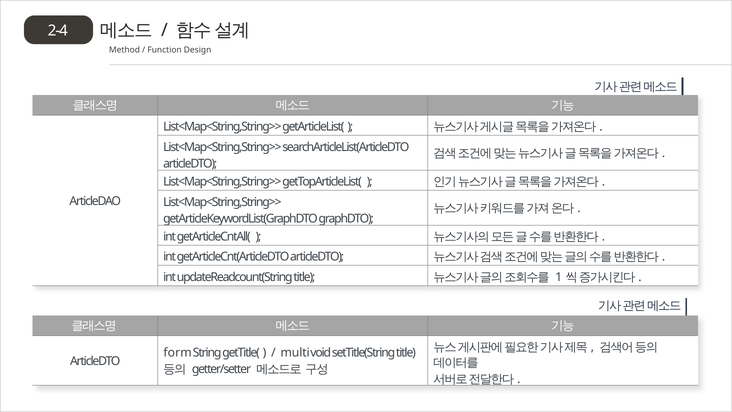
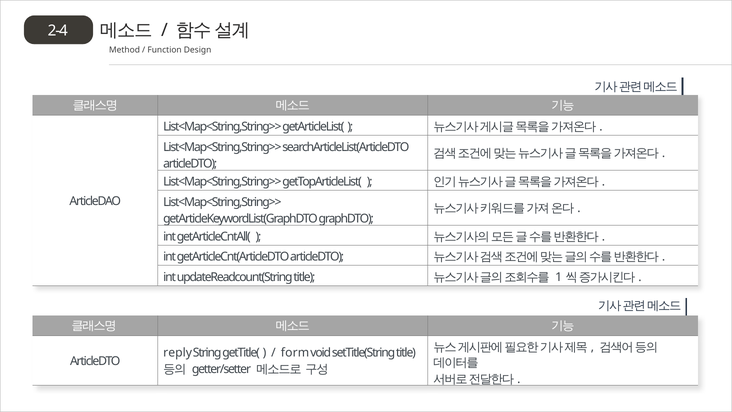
form: form -> reply
multi: multi -> form
